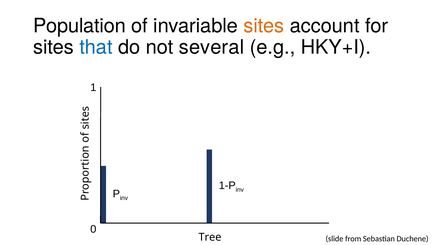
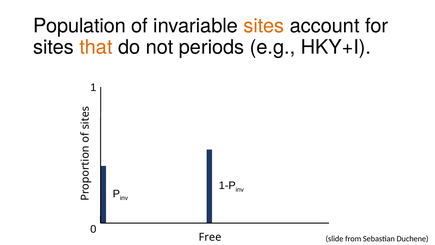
that colour: blue -> orange
several: several -> periods
Tree: Tree -> Free
